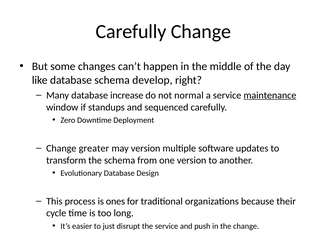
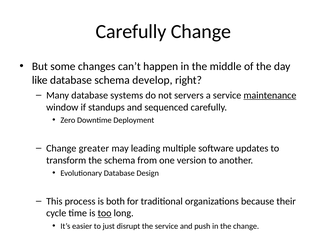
increase: increase -> systems
normal: normal -> servers
may version: version -> leading
ones: ones -> both
too underline: none -> present
